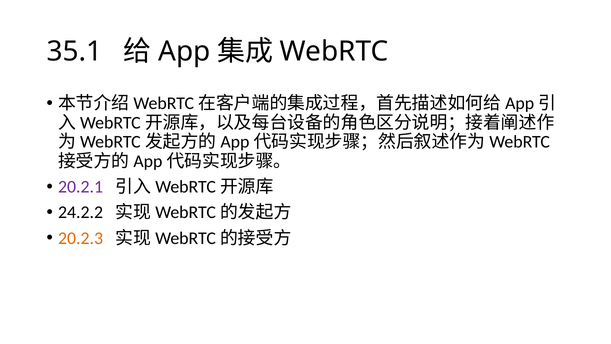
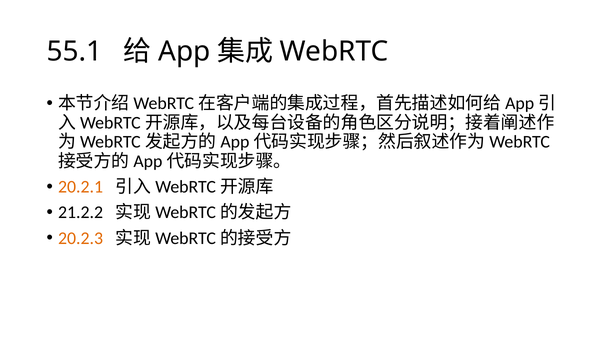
35.1: 35.1 -> 55.1
20.2.1 colour: purple -> orange
24.2.2: 24.2.2 -> 21.2.2
